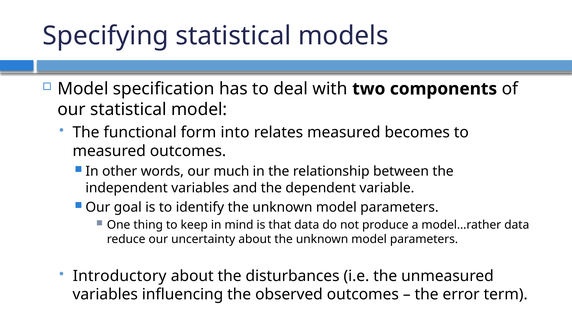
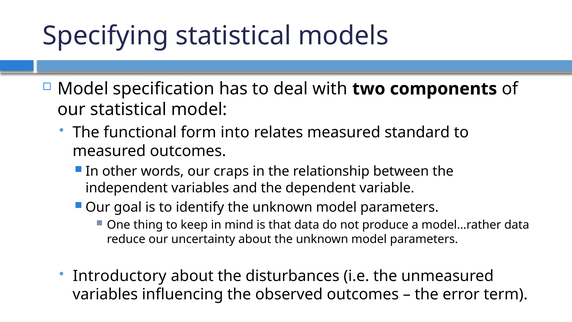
becomes: becomes -> standard
much: much -> craps
